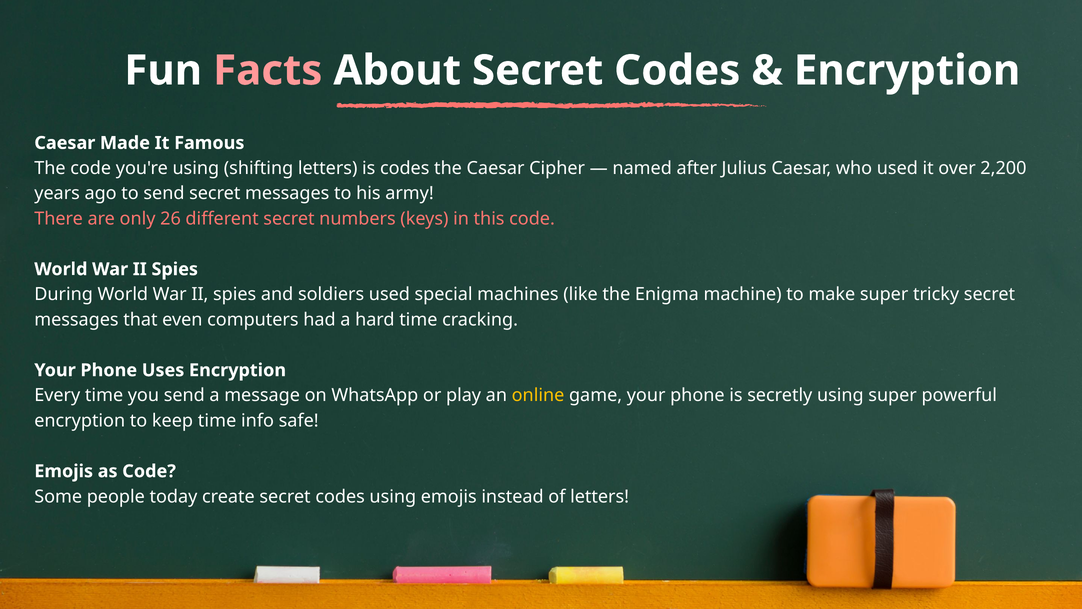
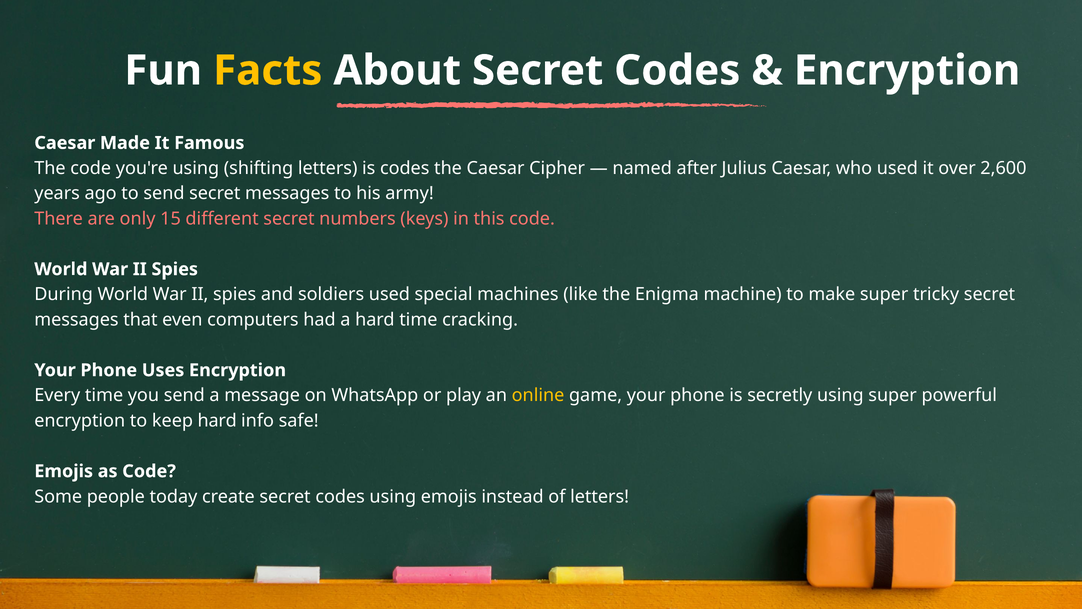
Facts colour: pink -> yellow
2,200: 2,200 -> 2,600
26: 26 -> 15
keep time: time -> hard
